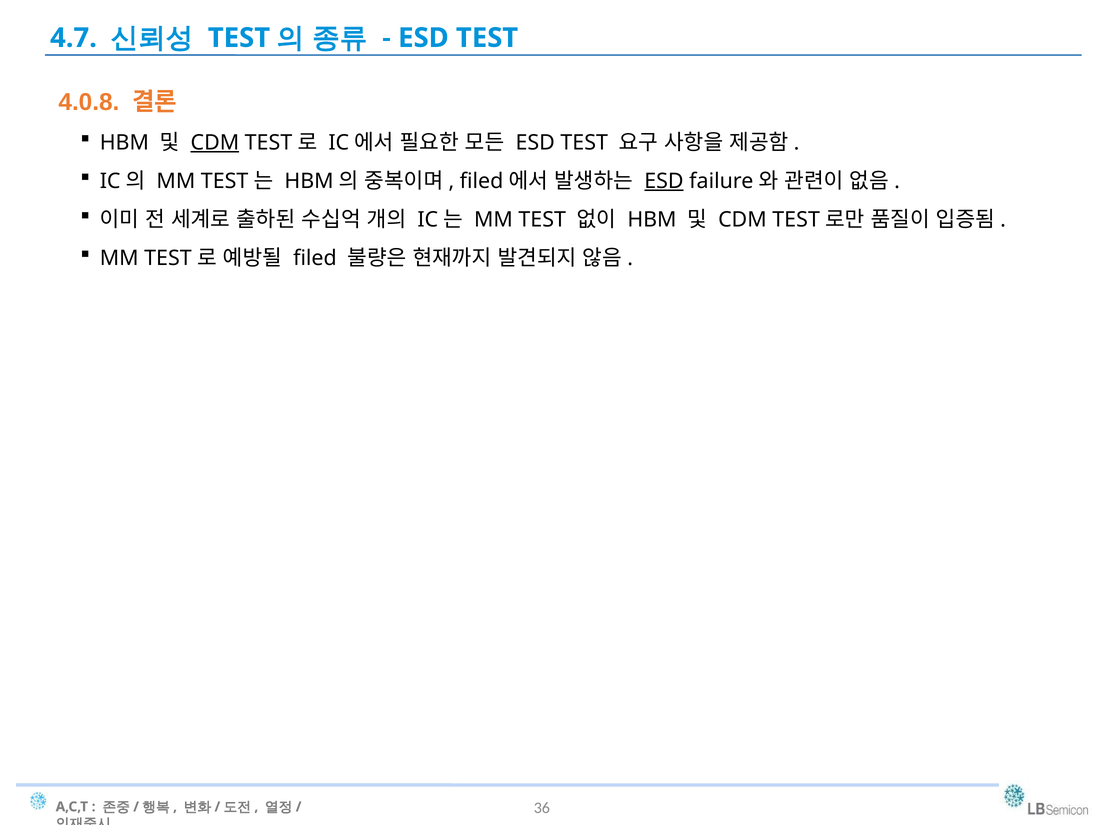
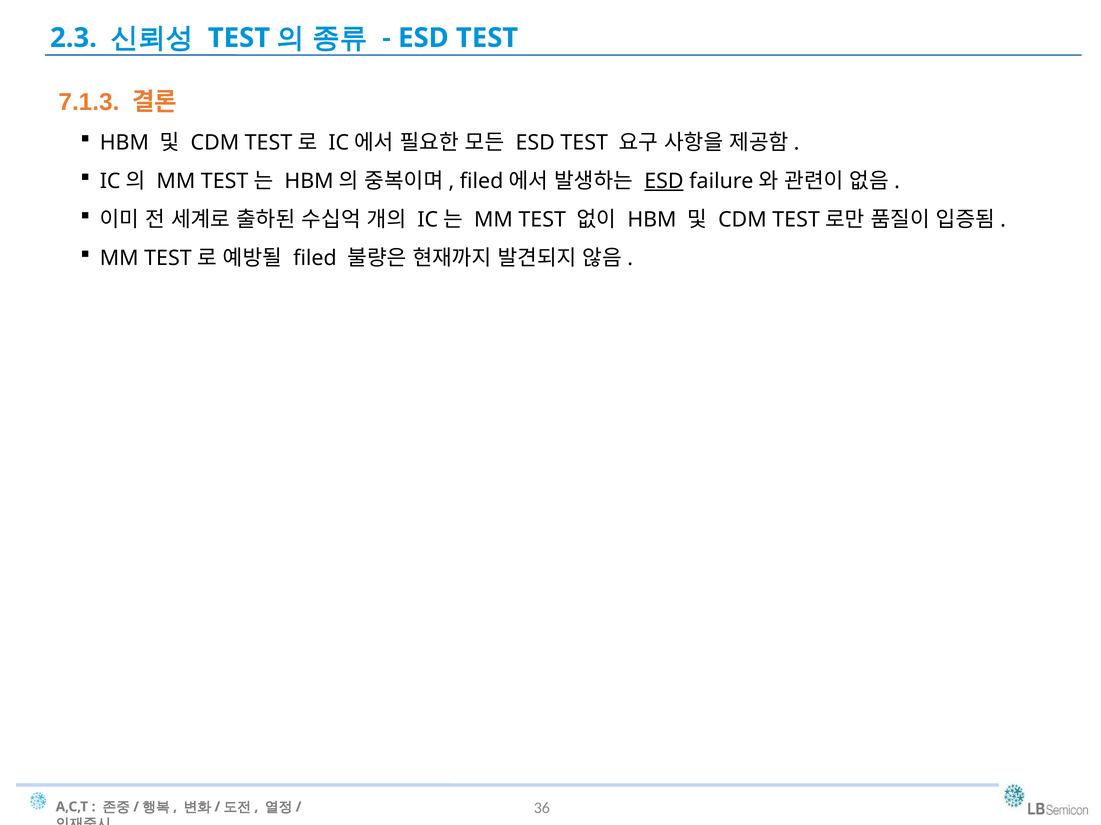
4.7: 4.7 -> 2.3
4.0.8: 4.0.8 -> 7.1.3
CDM at (215, 143) underline: present -> none
